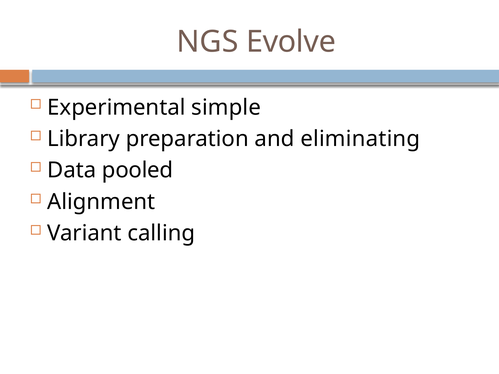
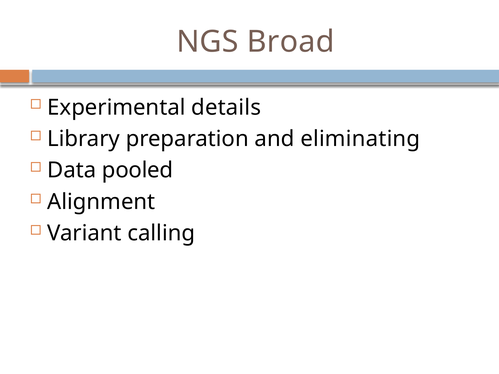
Evolve: Evolve -> Broad
simple: simple -> details
